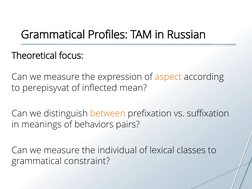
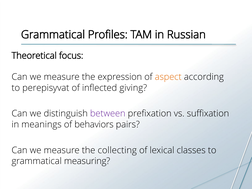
mean: mean -> giving
between colour: orange -> purple
individual: individual -> collecting
constraint: constraint -> measuring
